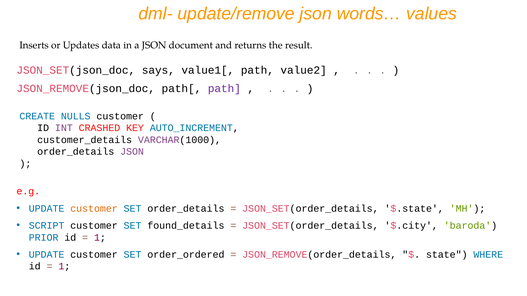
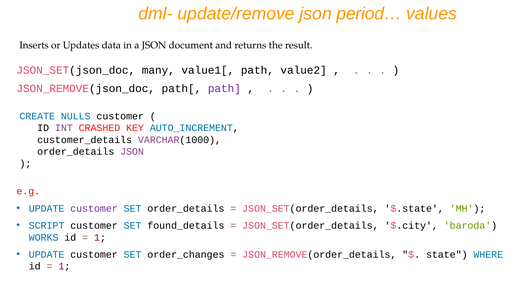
words…: words… -> period…
says: says -> many
customer at (94, 209) colour: orange -> purple
PRIOR: PRIOR -> WORKS
order_ordered: order_ordered -> order_changes
